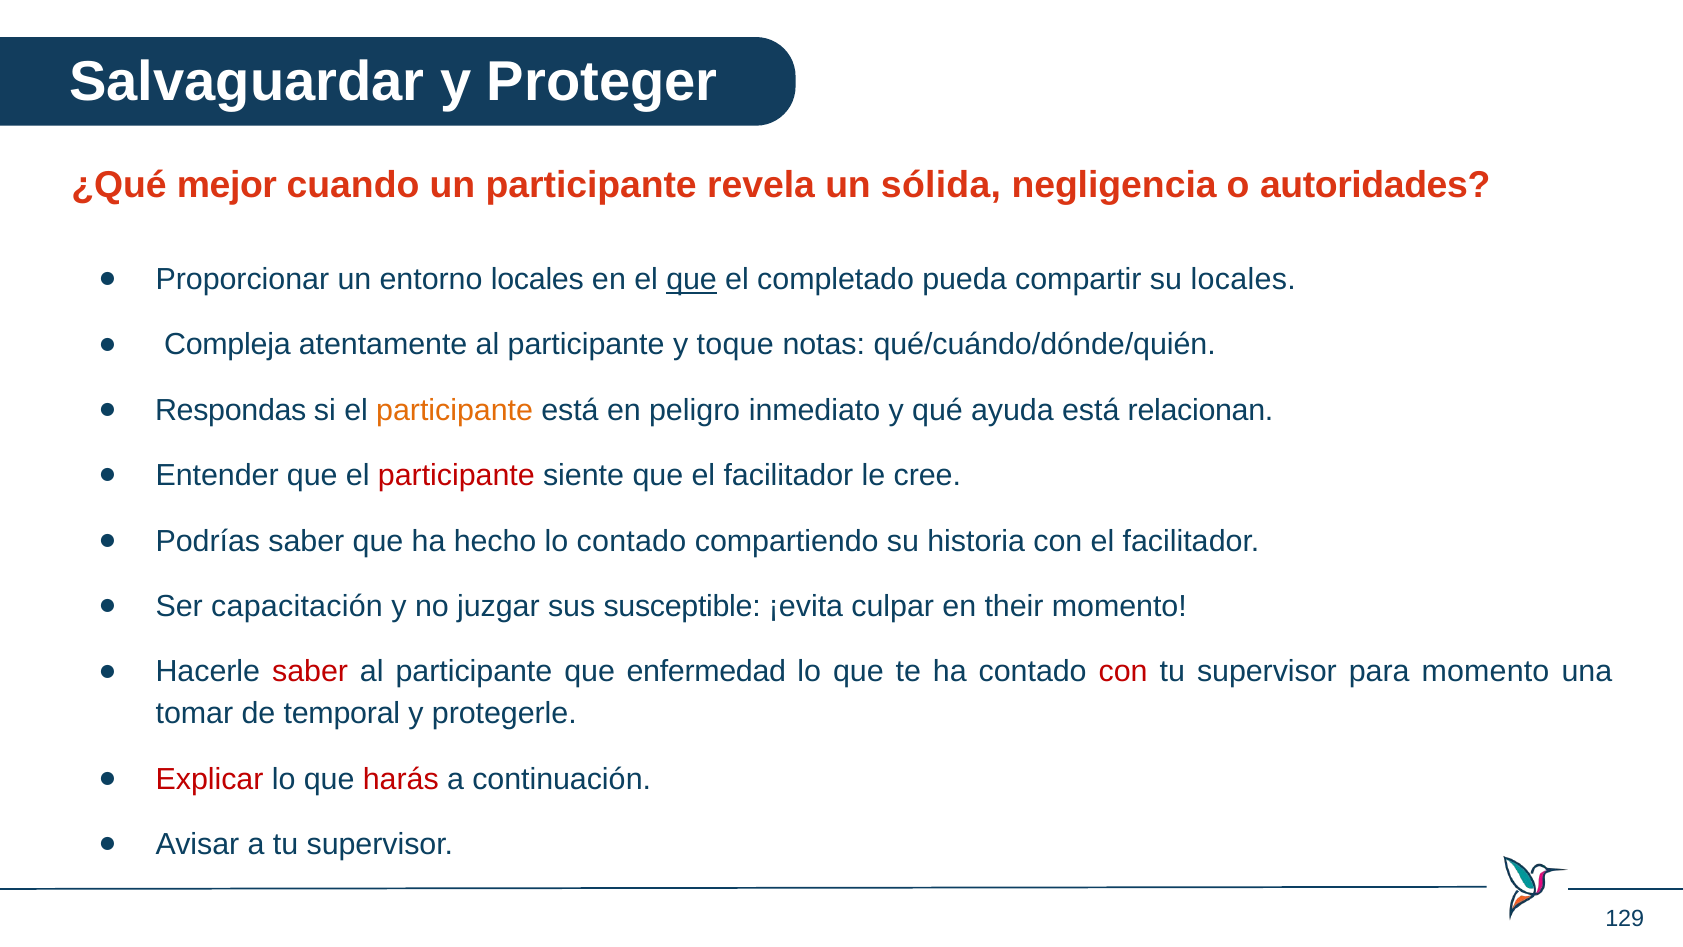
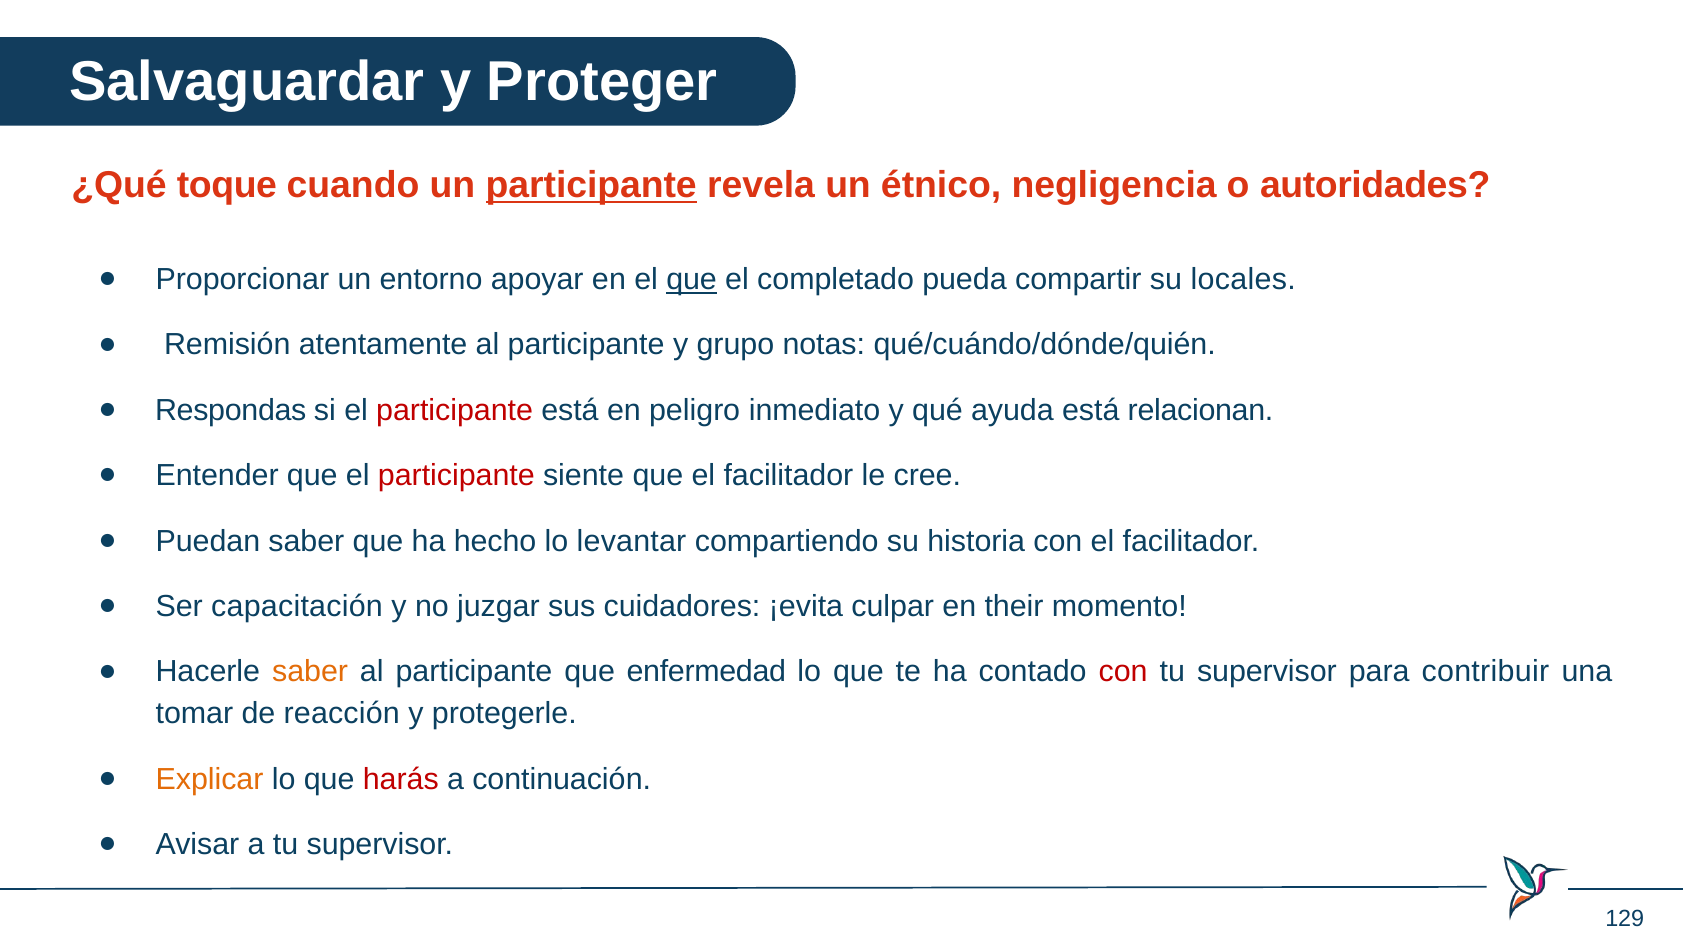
mejor: mejor -> toque
participante at (591, 186) underline: none -> present
sólida: sólida -> étnico
entorno locales: locales -> apoyar
Compleja: Compleja -> Remisión
toque: toque -> grupo
participante at (455, 410) colour: orange -> red
Podrías: Podrías -> Puedan
lo contado: contado -> levantar
susceptible: susceptible -> cuidadores
saber at (310, 672) colour: red -> orange
para momento: momento -> contribuir
temporal: temporal -> reacción
Explicar colour: red -> orange
